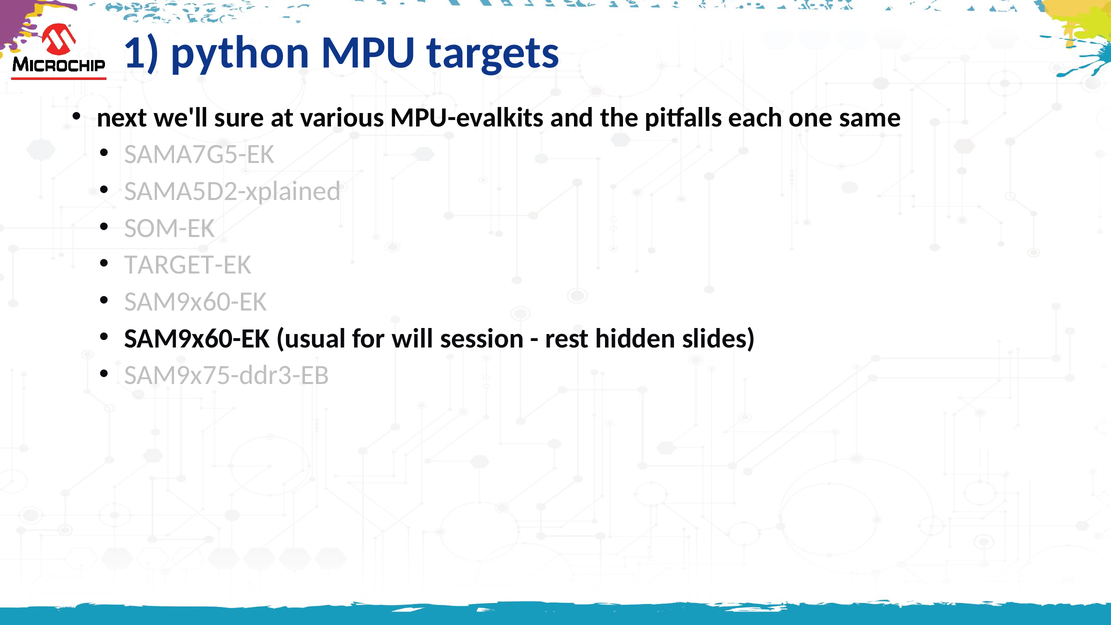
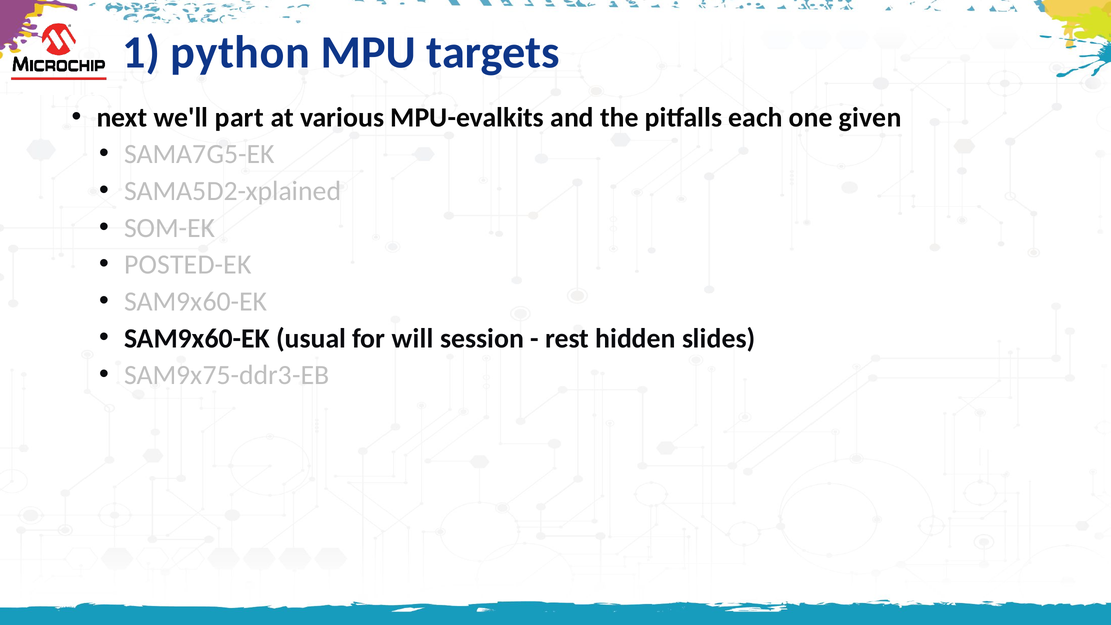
sure: sure -> part
same: same -> given
TARGET-EK: TARGET-EK -> POSTED-EK
